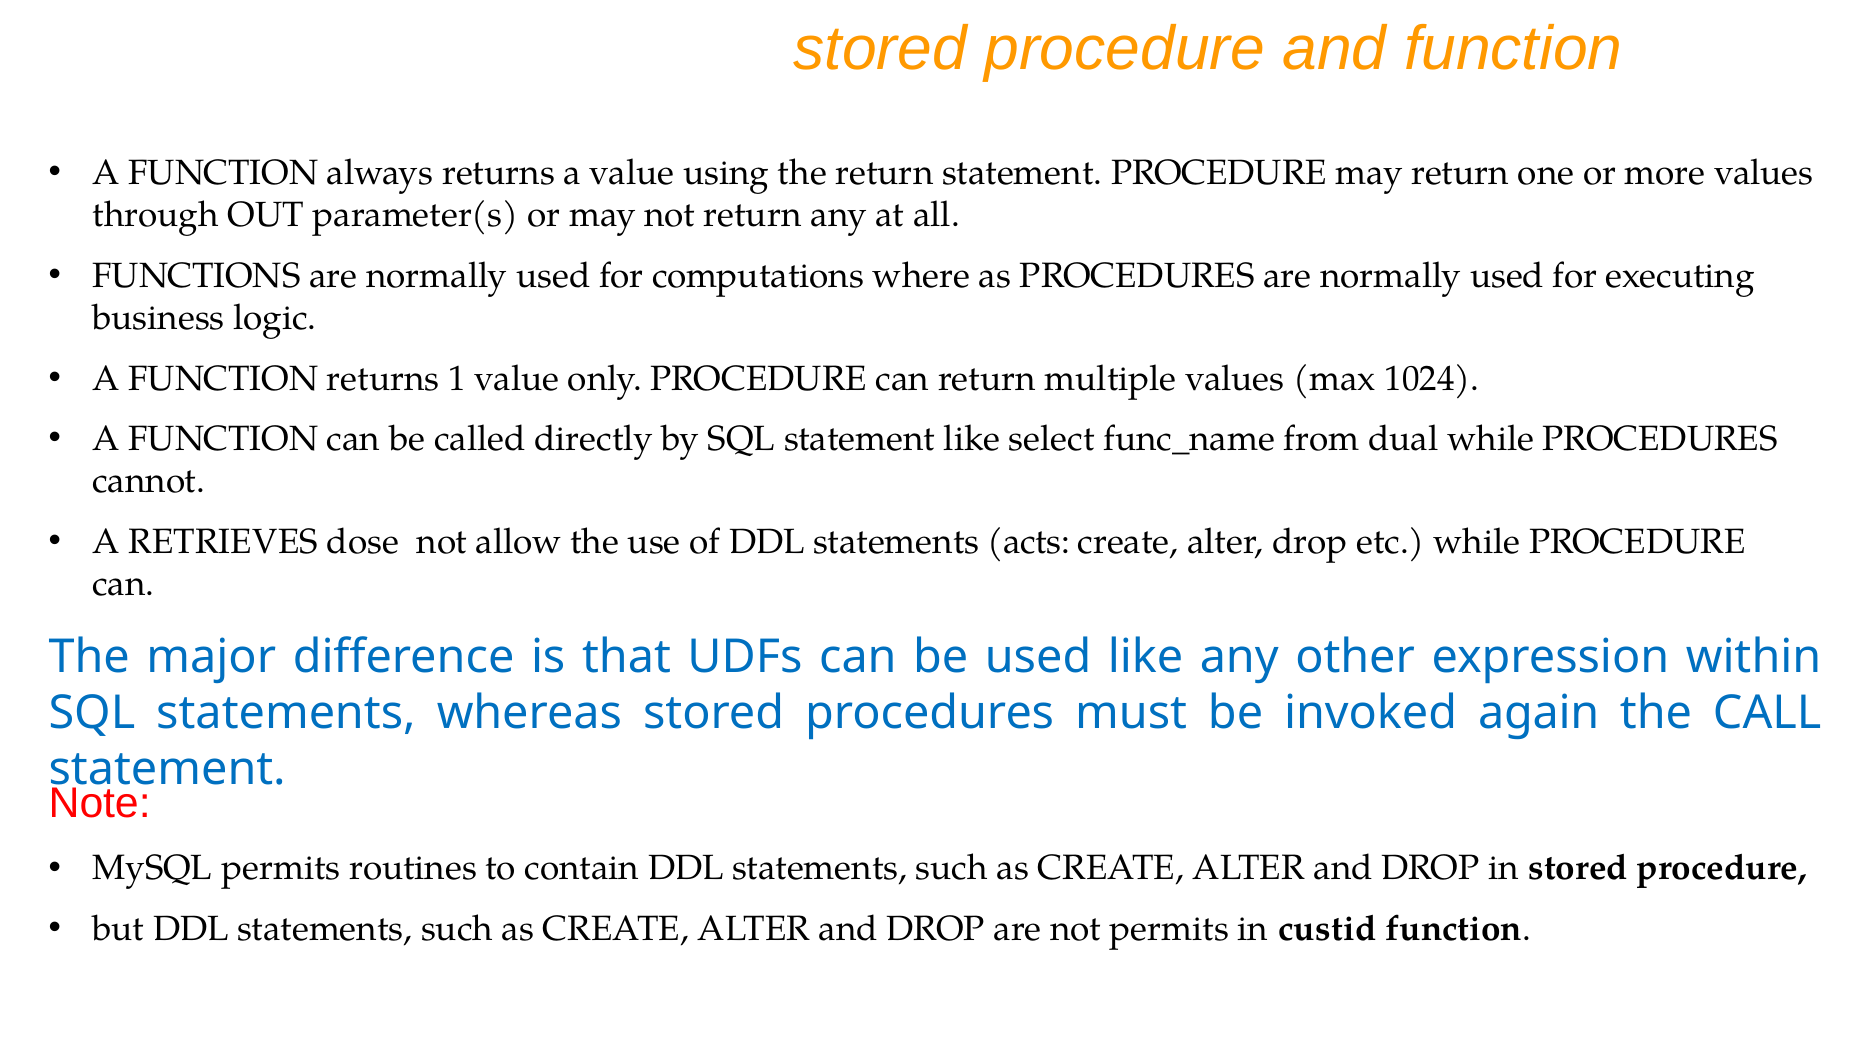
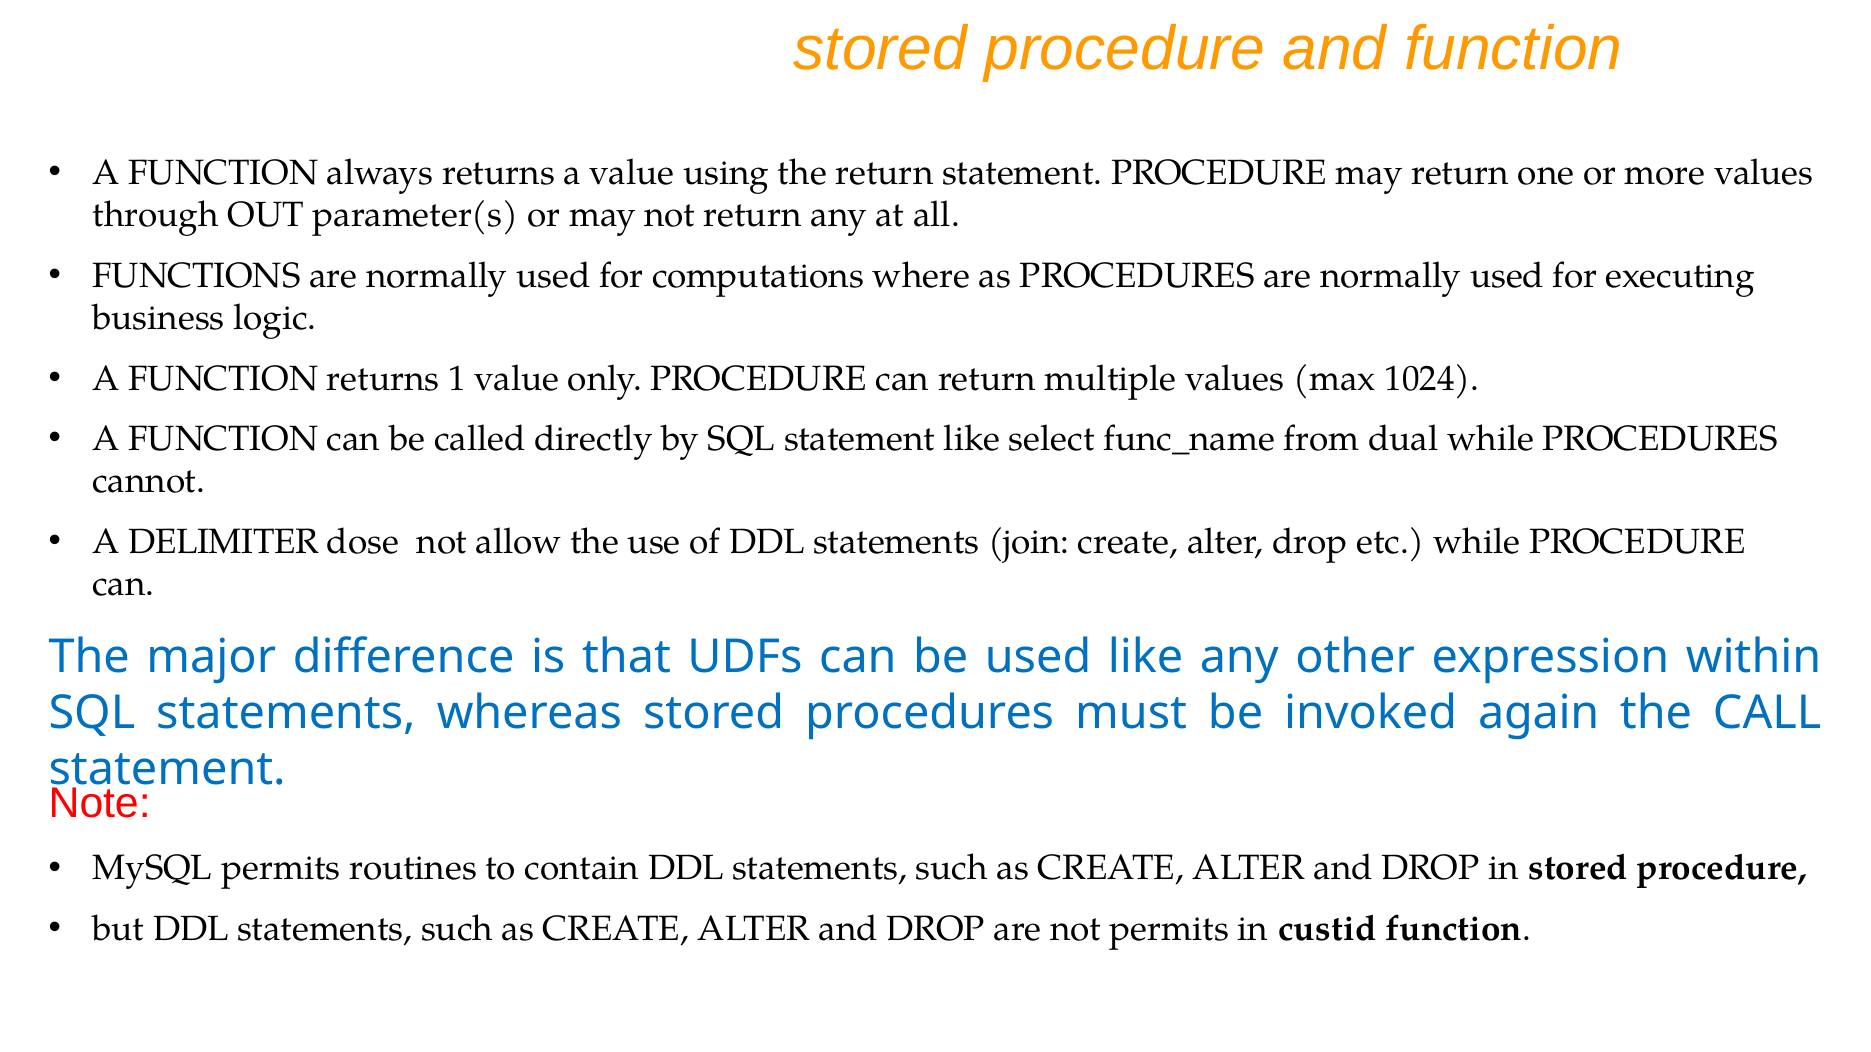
RETRIEVES: RETRIEVES -> DELIMITER
acts: acts -> join
